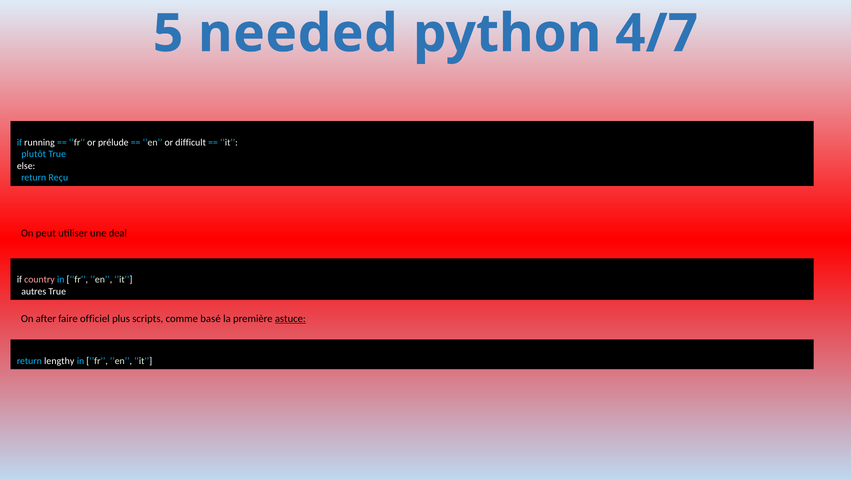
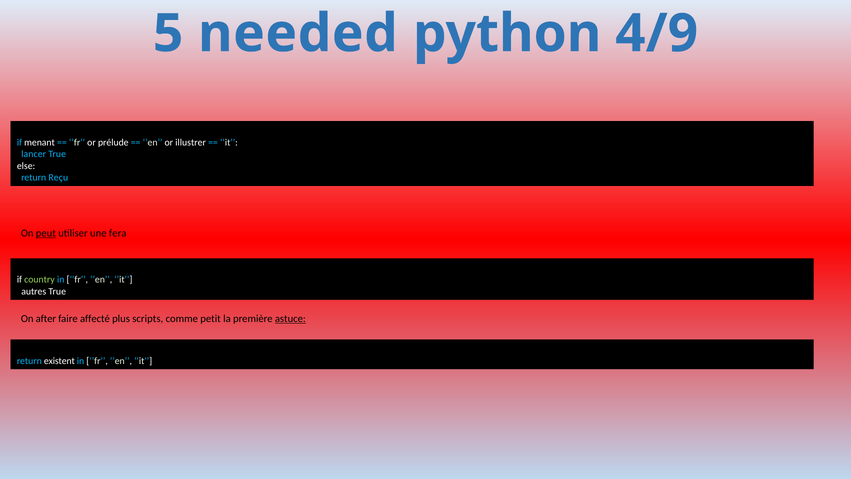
4/7: 4/7 -> 4/9
running: running -> menant
difficult: difficult -> illustrer
plutôt: plutôt -> lancer
peut underline: none -> present
deal: deal -> fera
country colour: pink -> light green
officiel: officiel -> affecté
basé: basé -> petit
lengthy: lengthy -> existent
